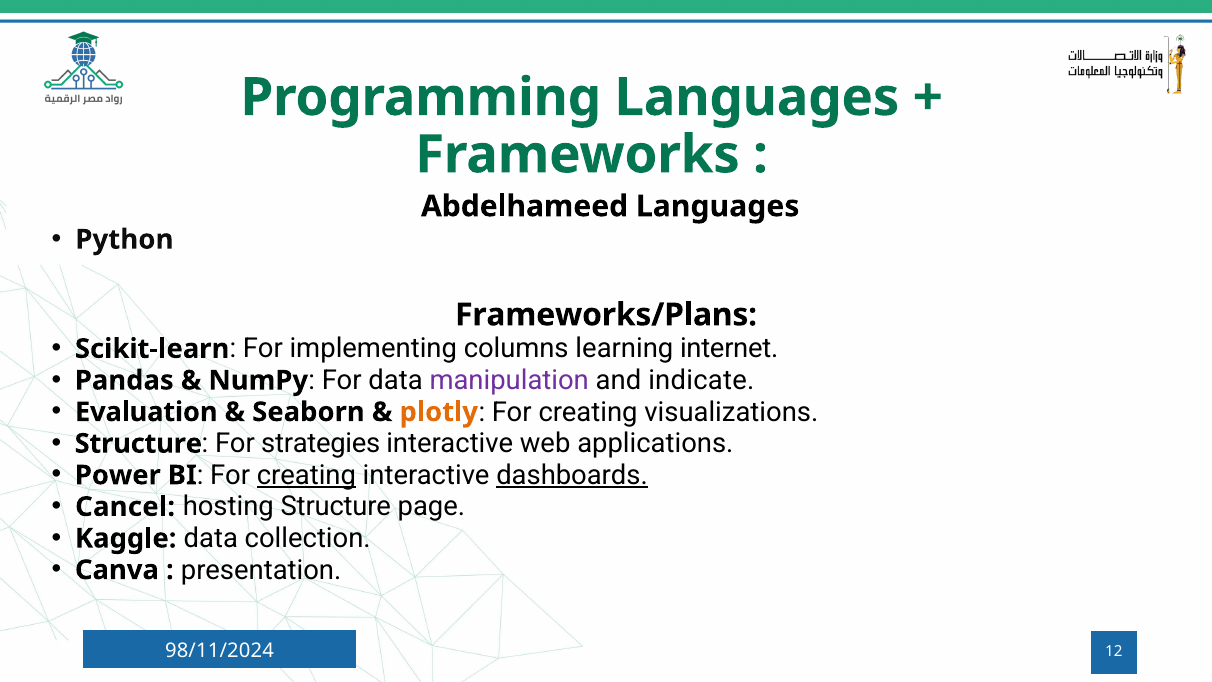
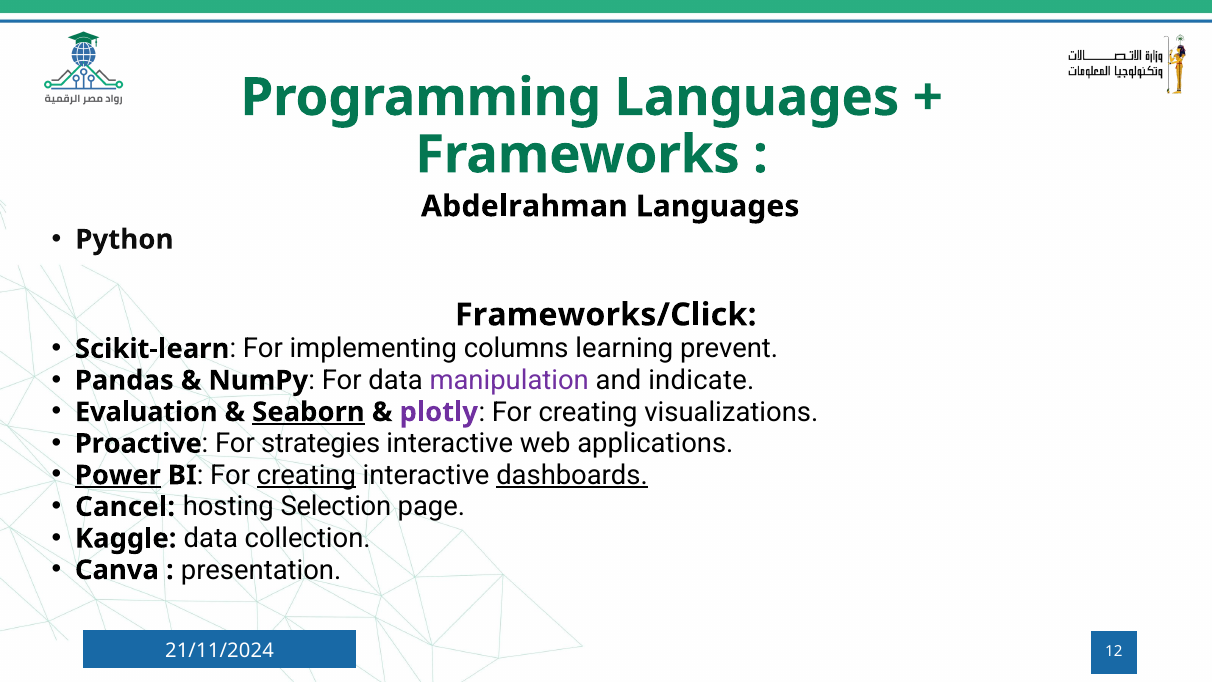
Abdelhameed: Abdelhameed -> Abdelrahman
Frameworks/Plans: Frameworks/Plans -> Frameworks/Click
internet: internet -> prevent
Seaborn underline: none -> present
plotly colour: orange -> purple
Structure at (138, 443): Structure -> Proactive
Power underline: none -> present
hosting Structure: Structure -> Selection
98/11/2024: 98/11/2024 -> 21/11/2024
